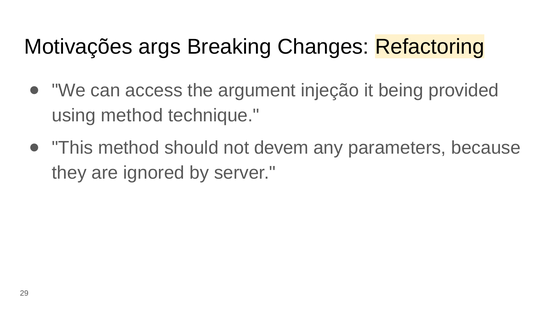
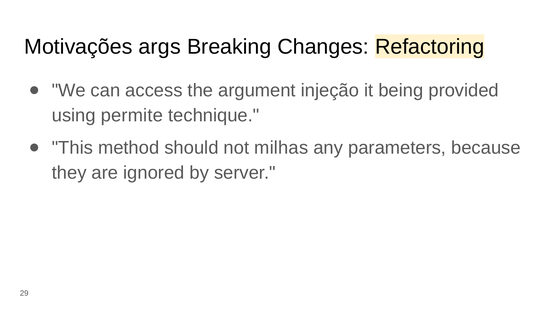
using method: method -> permite
devem: devem -> milhas
